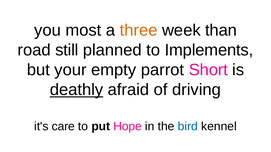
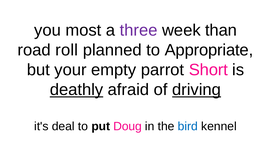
three colour: orange -> purple
still: still -> roll
Implements: Implements -> Appropriate
driving underline: none -> present
care: care -> deal
Hope: Hope -> Doug
